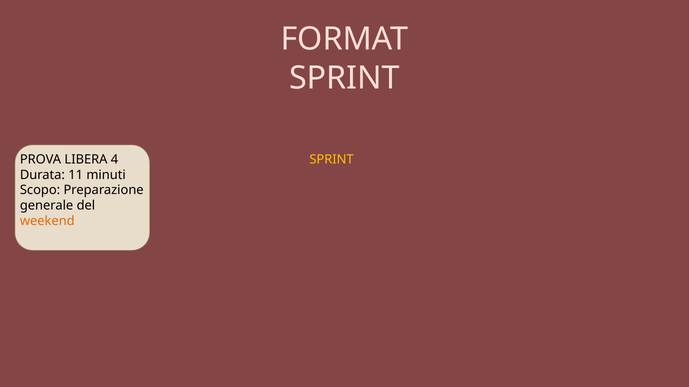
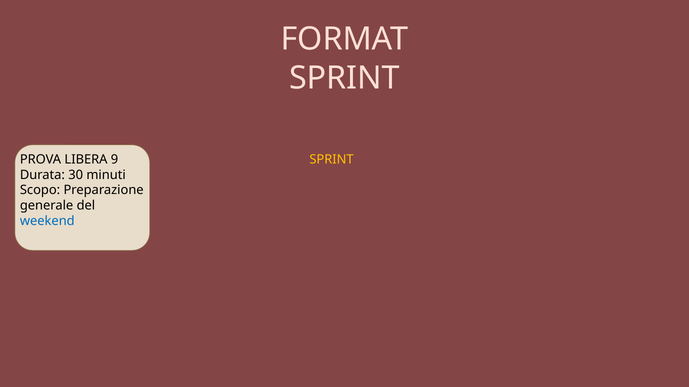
4: 4 -> 9
Durata 11: 11 -> 30
weekend colour: orange -> blue
